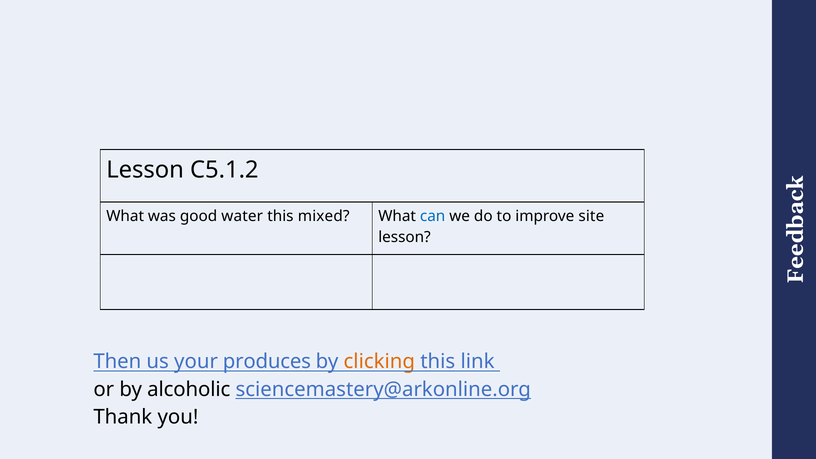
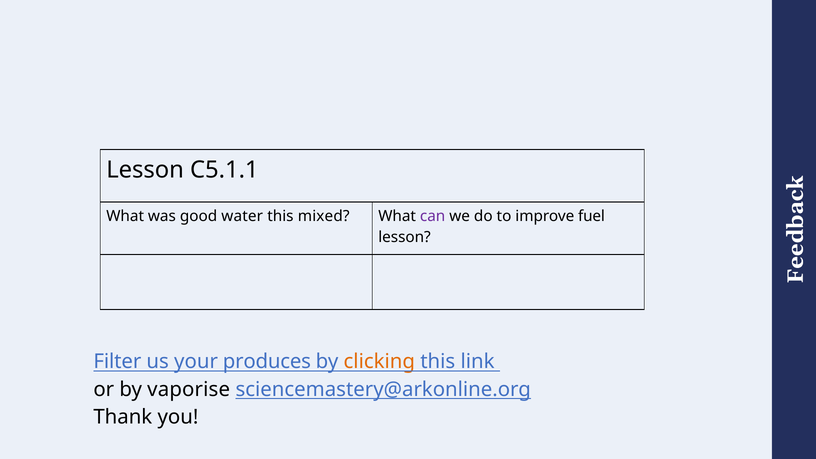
C5.1.2: C5.1.2 -> C5.1.1
can colour: blue -> purple
site: site -> fuel
Then: Then -> Filter
alcoholic: alcoholic -> vaporise
